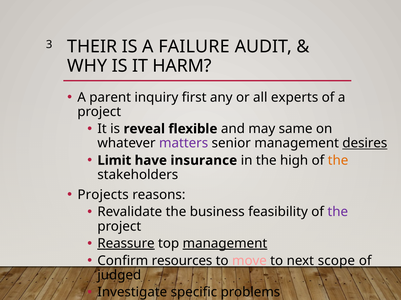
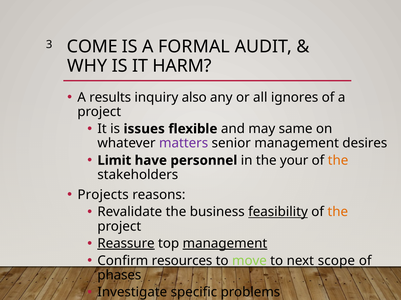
THEIR: THEIR -> COME
FAILURE: FAILURE -> FORMAL
parent: parent -> results
first: first -> also
experts: experts -> ignores
reveal: reveal -> issues
desires underline: present -> none
insurance: insurance -> personnel
high: high -> your
feasibility underline: none -> present
the at (338, 212) colour: purple -> orange
move colour: pink -> light green
judged: judged -> phases
